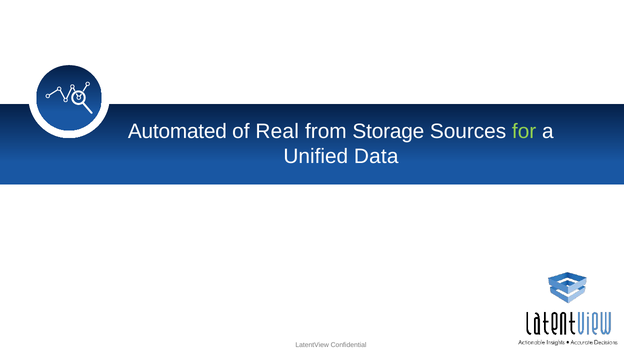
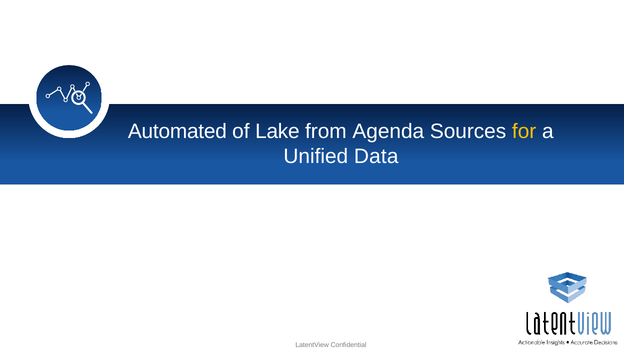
Real: Real -> Lake
Storage: Storage -> Agenda
for colour: light green -> yellow
